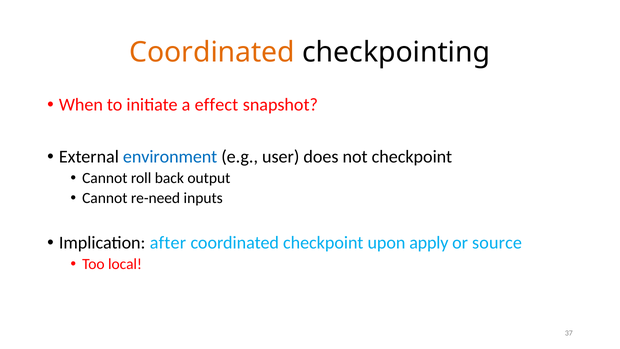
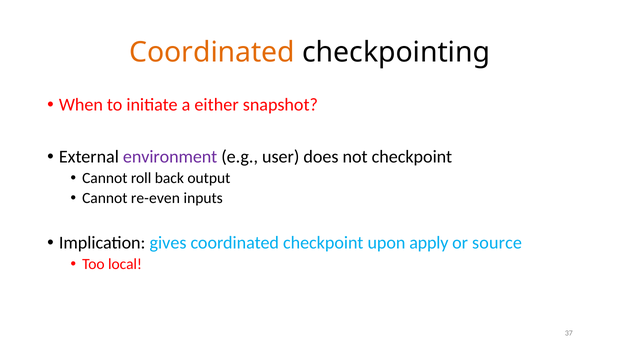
effect: effect -> either
environment colour: blue -> purple
re-need: re-need -> re-even
after: after -> gives
